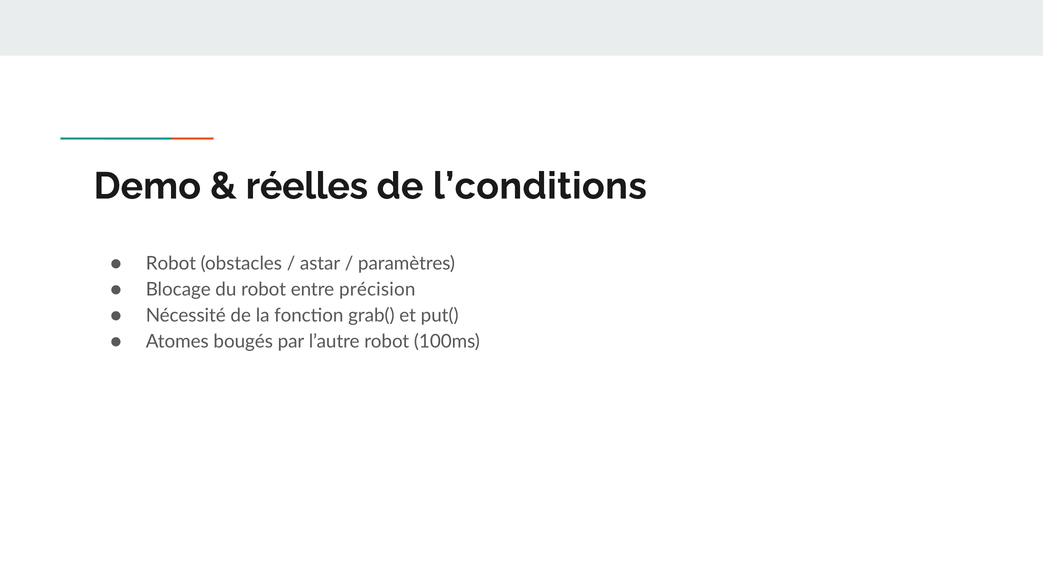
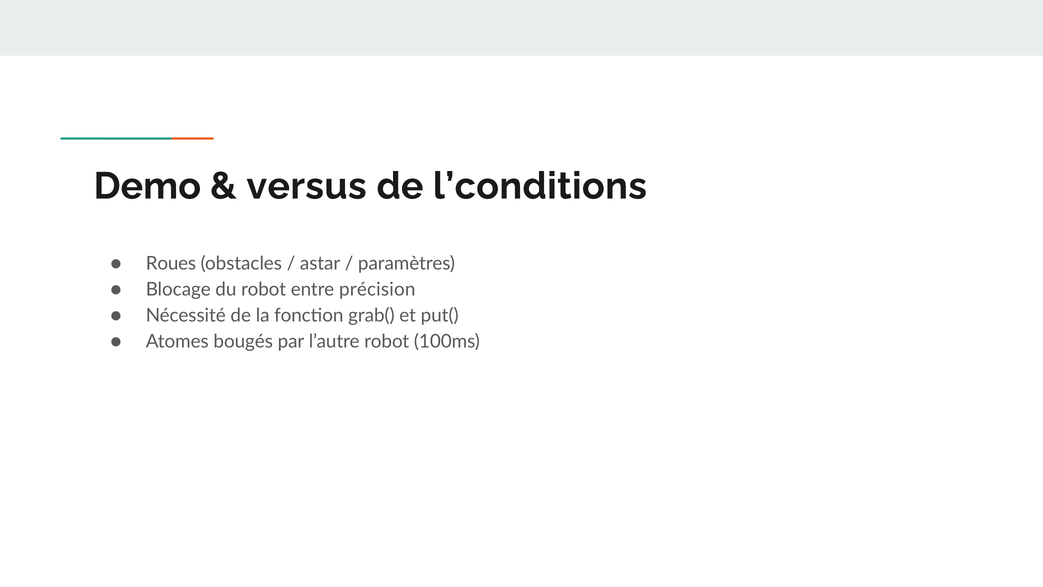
réelles: réelles -> versus
Robot at (171, 264): Robot -> Roues
